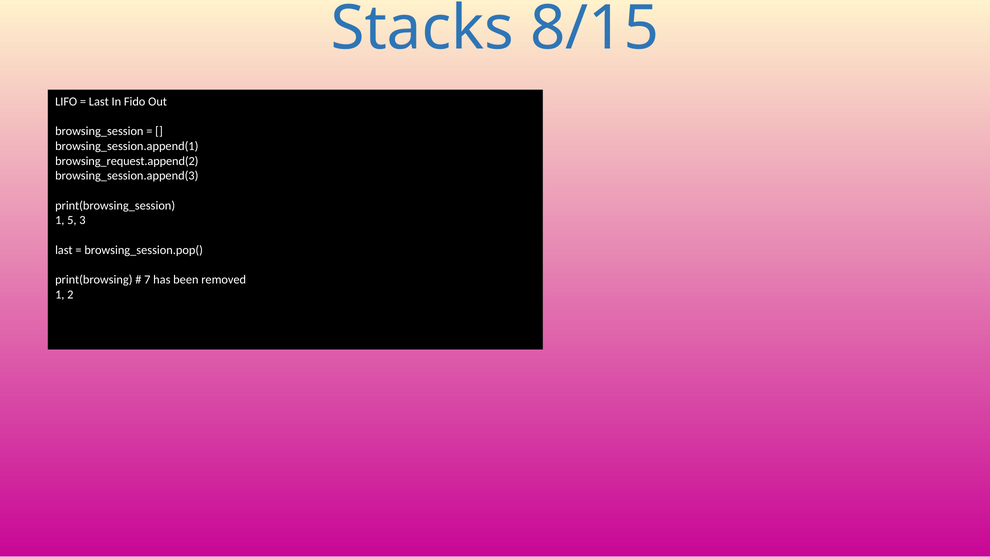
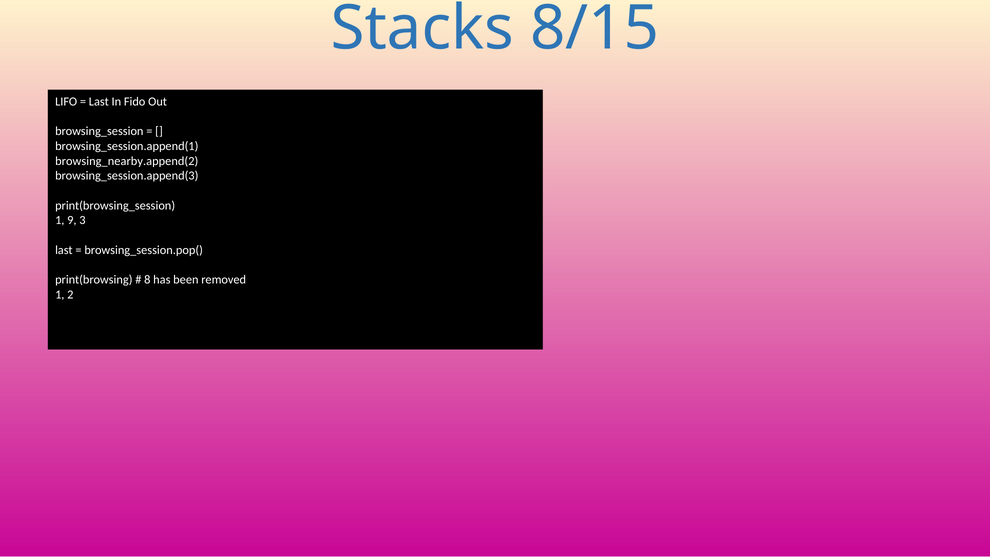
browsing_request.append(2: browsing_request.append(2 -> browsing_nearby.append(2
5: 5 -> 9
7: 7 -> 8
